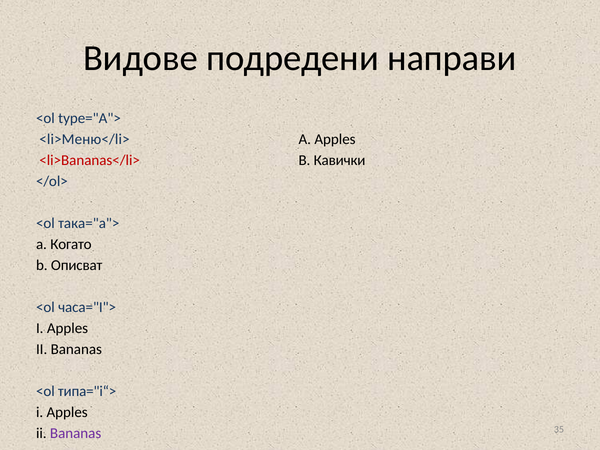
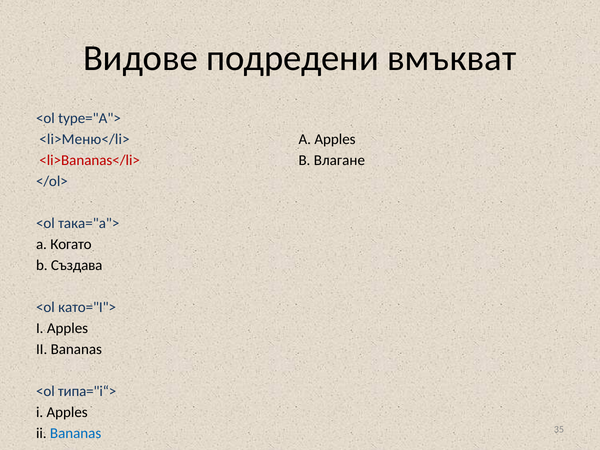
направи: направи -> вмъкват
Кавички: Кавички -> Влагане
Описват: Описват -> Създава
часа="I">: часа="I"> -> като="I">
Bananas at (76, 433) colour: purple -> blue
